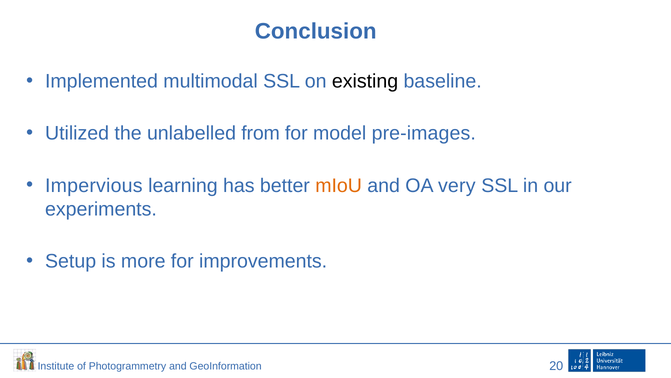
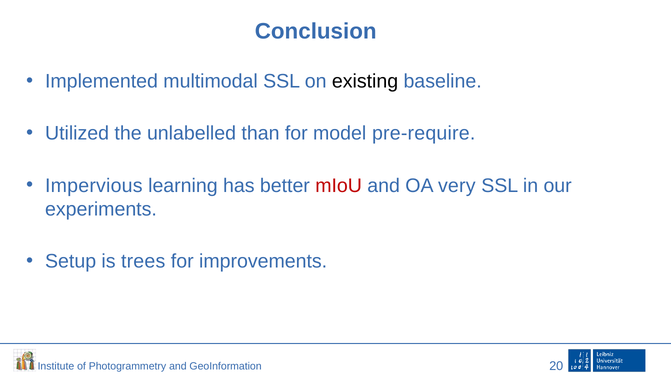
from: from -> than
pre-images: pre-images -> pre-require
mIoU colour: orange -> red
more: more -> trees
